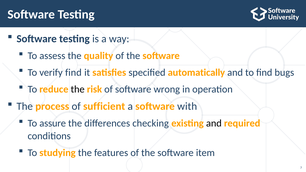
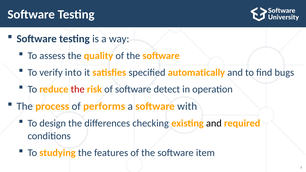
verify find: find -> into
the at (78, 89) colour: black -> red
wrong: wrong -> detect
sufficient: sufficient -> performs
assure: assure -> design
